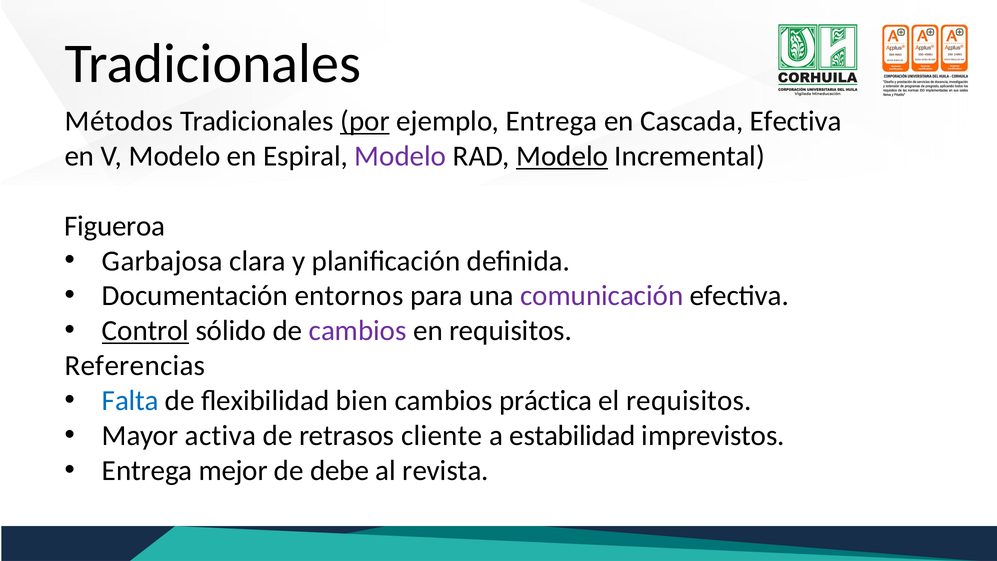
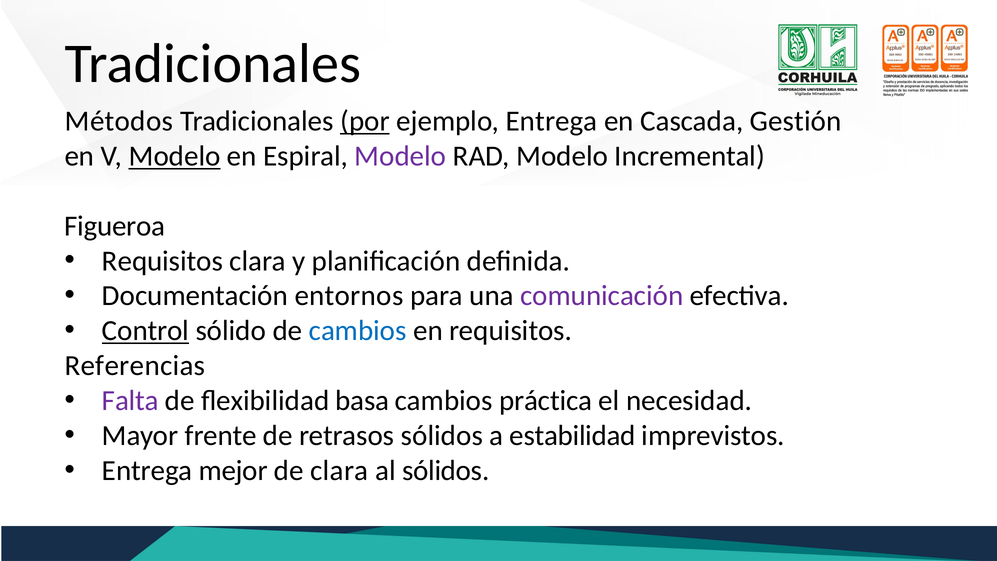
Cascada Efectiva: Efectiva -> Gestión
Modelo at (175, 156) underline: none -> present
Modelo at (562, 156) underline: present -> none
Garbajosa at (162, 261): Garbajosa -> Requisitos
cambios at (358, 331) colour: purple -> blue
Falta colour: blue -> purple
bien: bien -> basa
el requisitos: requisitos -> necesidad
activa: activa -> frente
retrasos cliente: cliente -> sólidos
de debe: debe -> clara
al revista: revista -> sólidos
